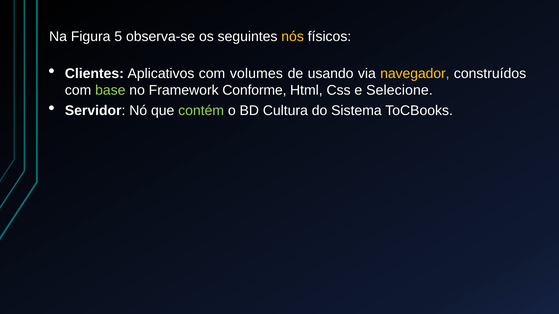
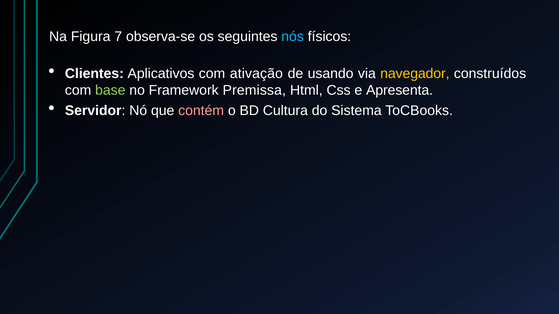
5: 5 -> 7
nós colour: yellow -> light blue
volumes: volumes -> ativação
Conforme: Conforme -> Premissa
Selecione: Selecione -> Apresenta
contém colour: light green -> pink
